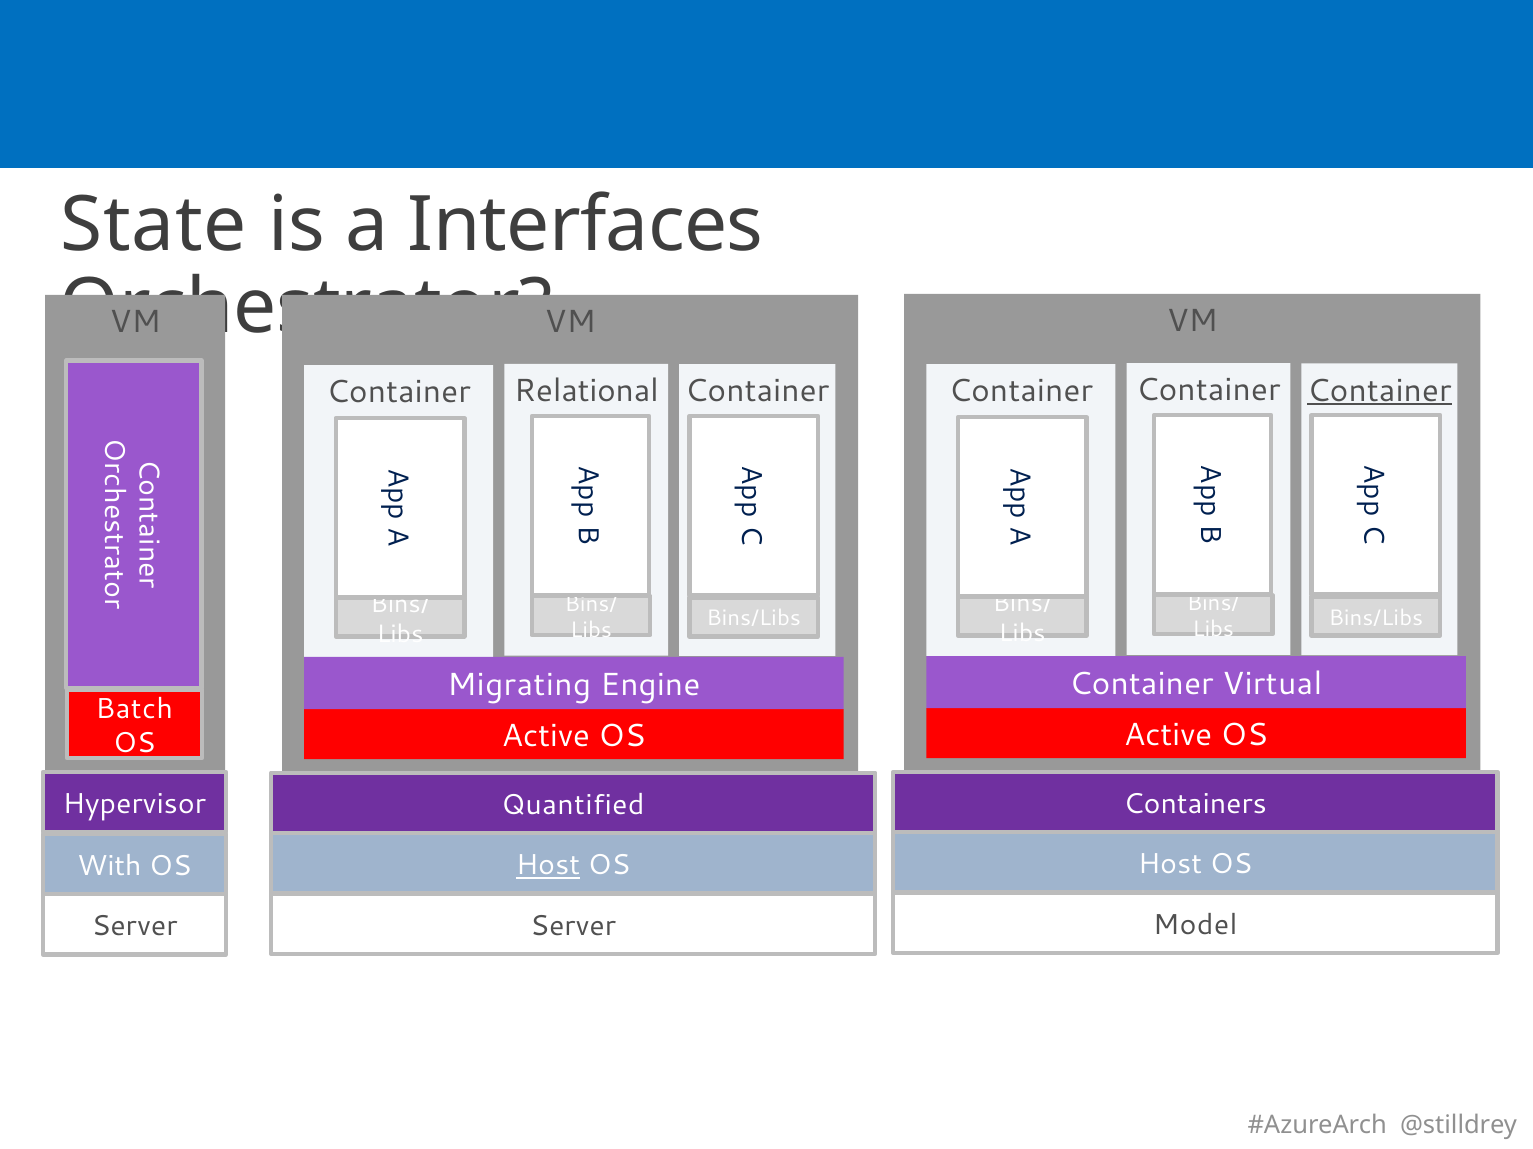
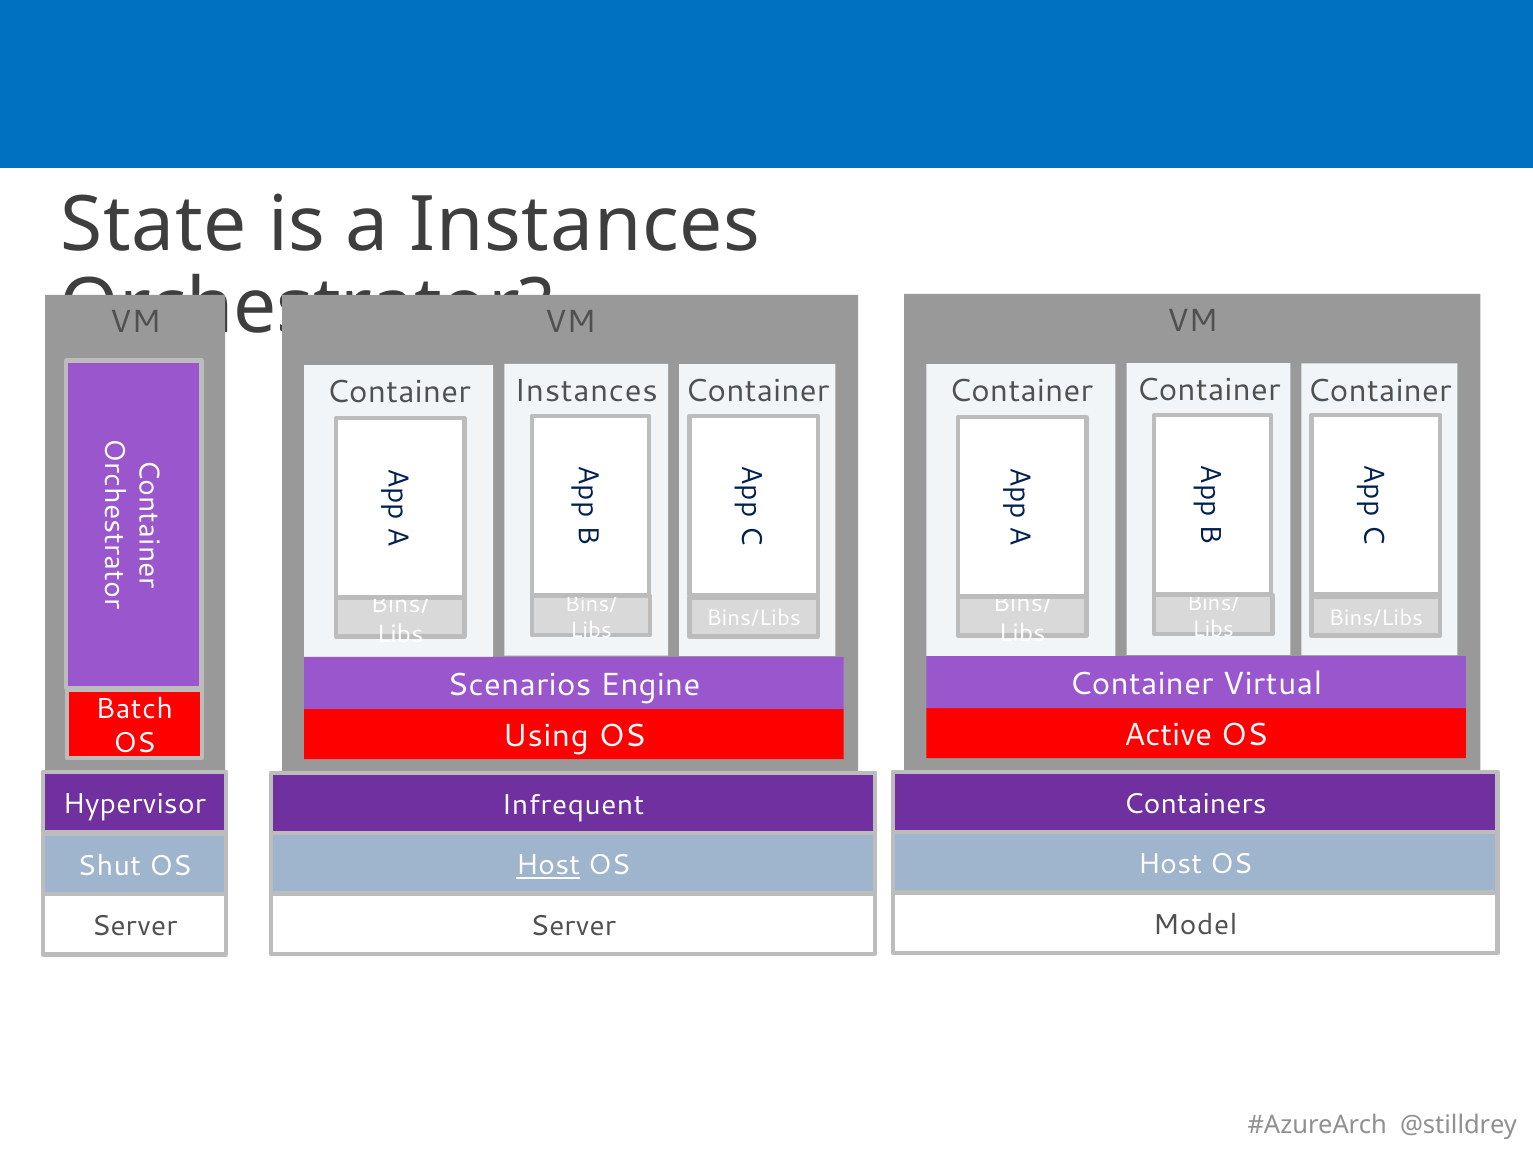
a Interfaces: Interfaces -> Instances
Container at (1379, 391) underline: present -> none
Relational at (586, 391): Relational -> Instances
Migrating: Migrating -> Scenarios
Active at (546, 737): Active -> Using
Quantified: Quantified -> Infrequent
With: With -> Shut
